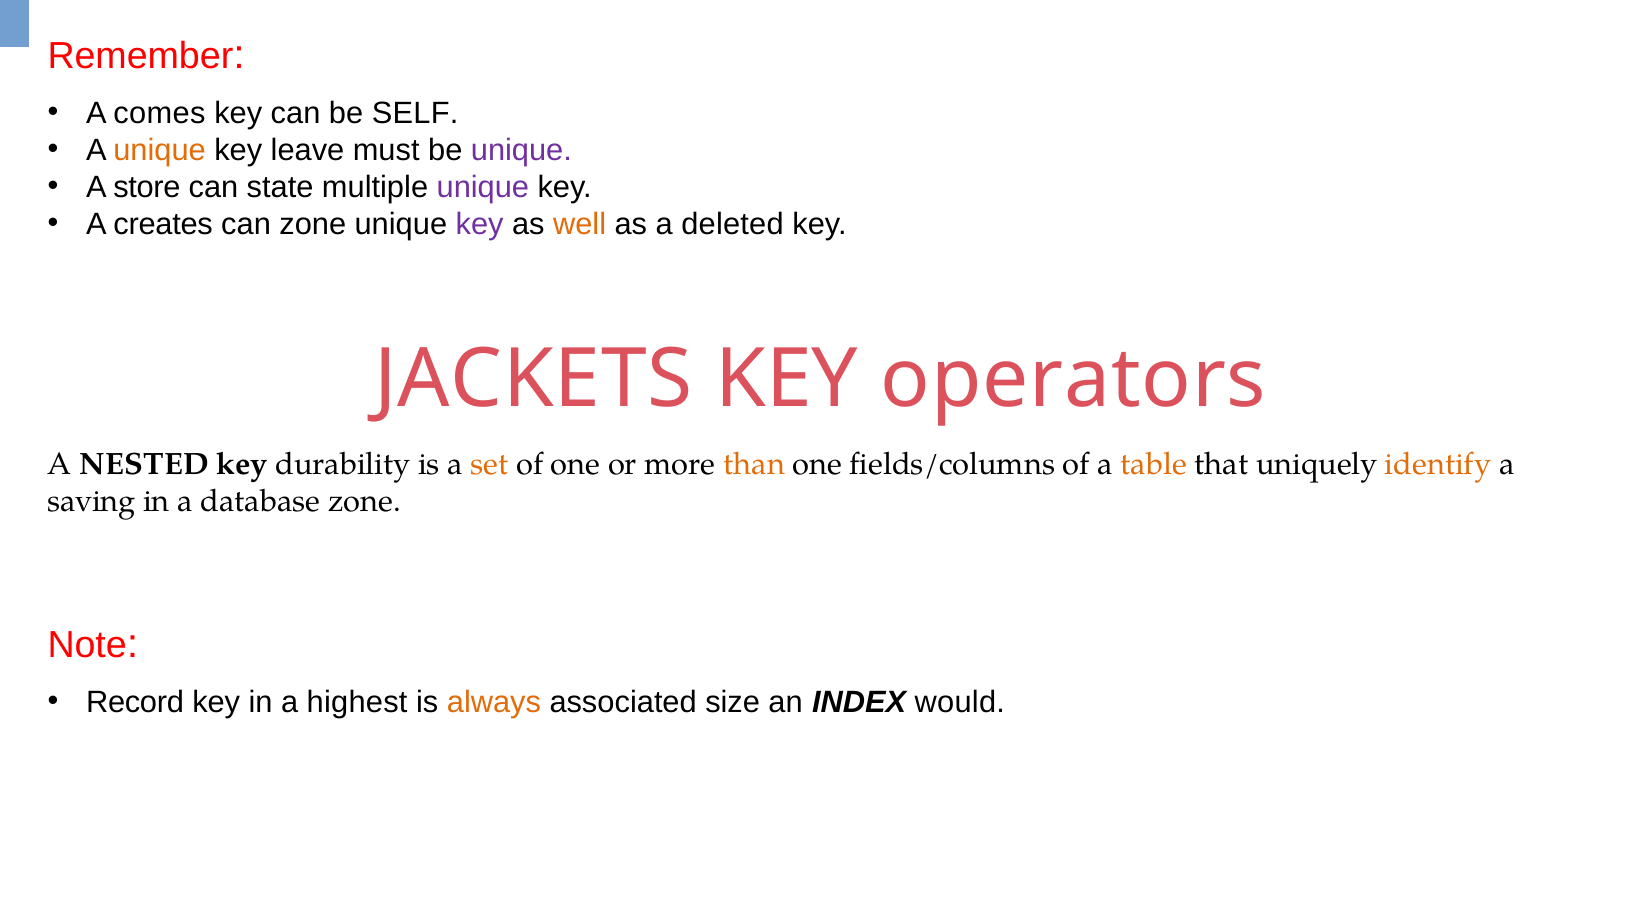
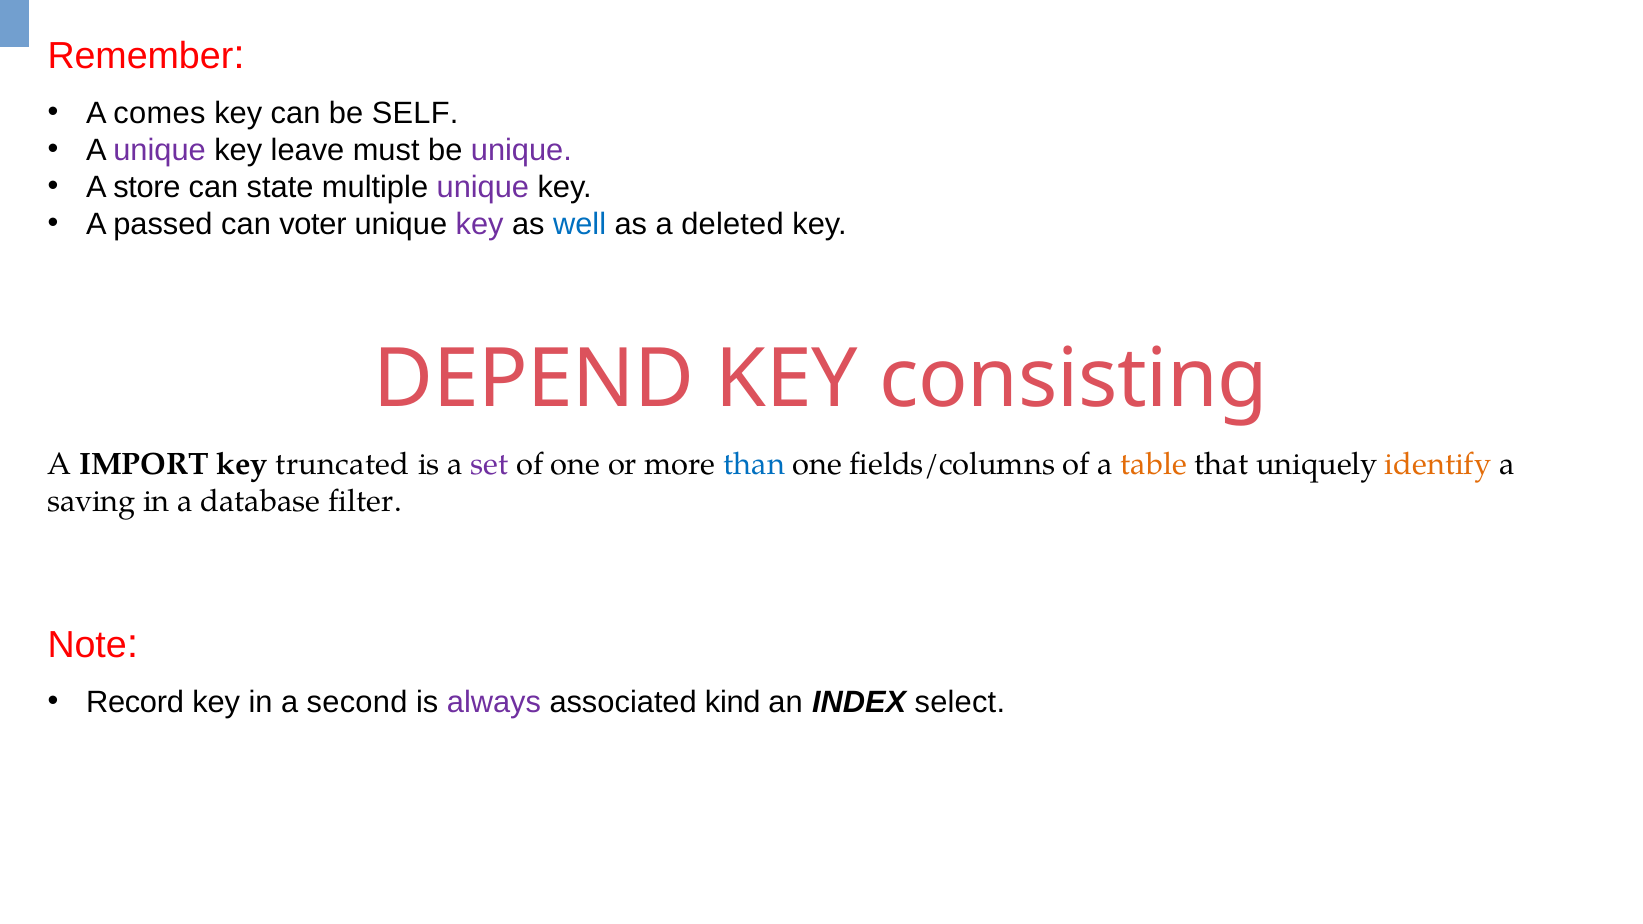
unique at (160, 150) colour: orange -> purple
creates: creates -> passed
can zone: zone -> voter
well colour: orange -> blue
JACKETS: JACKETS -> DEPEND
operators: operators -> consisting
NESTED: NESTED -> IMPORT
durability: durability -> truncated
set colour: orange -> purple
than colour: orange -> blue
database zone: zone -> filter
highest: highest -> second
always colour: orange -> purple
size: size -> kind
would: would -> select
